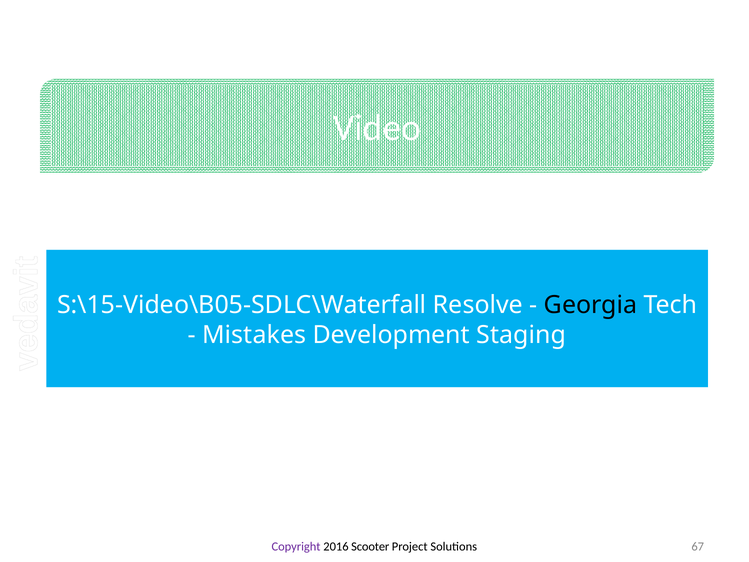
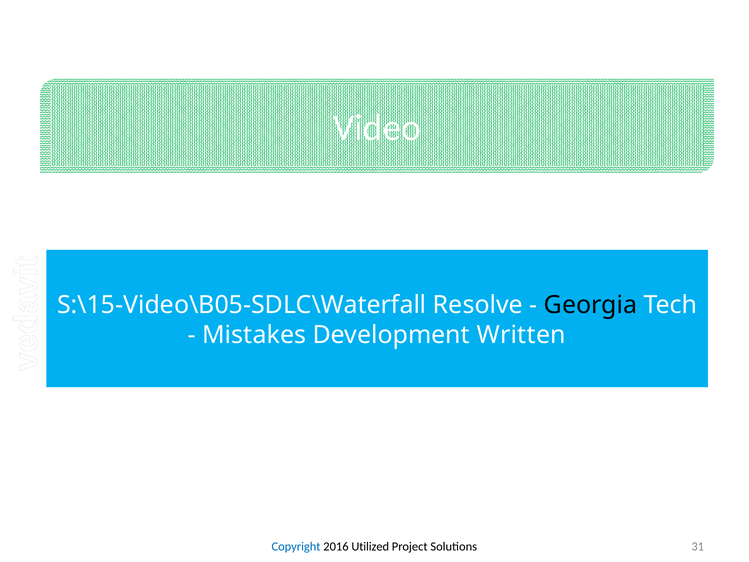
Staging: Staging -> Written
Copyright colour: purple -> blue
Scooter: Scooter -> Utilized
67: 67 -> 31
